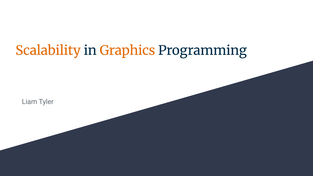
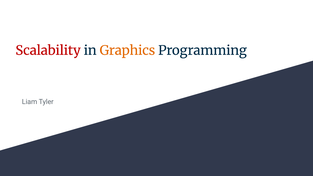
Scalability colour: orange -> red
